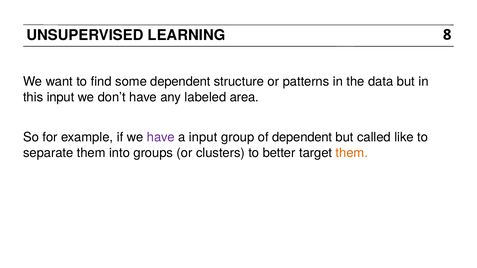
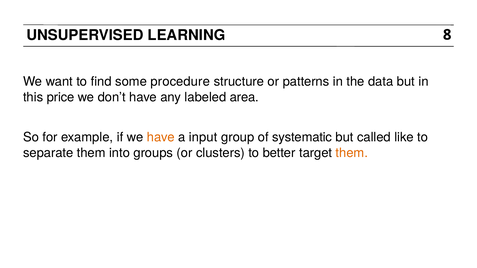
some dependent: dependent -> procedure
this input: input -> price
have at (161, 137) colour: purple -> orange
of dependent: dependent -> systematic
